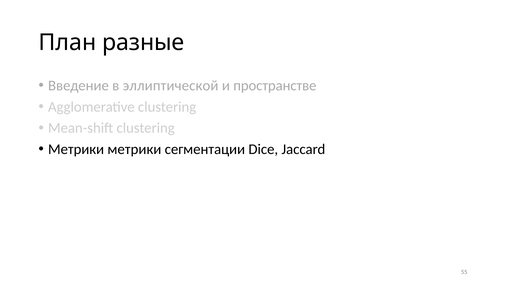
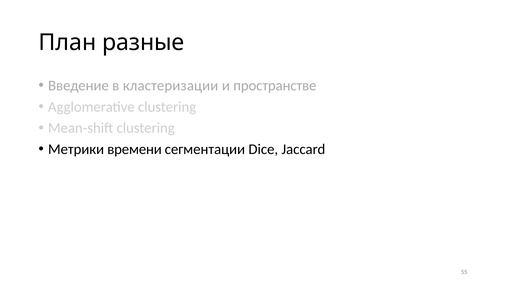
эллиптической: эллиптической -> кластеризации
Метрики метрики: метрики -> времени
